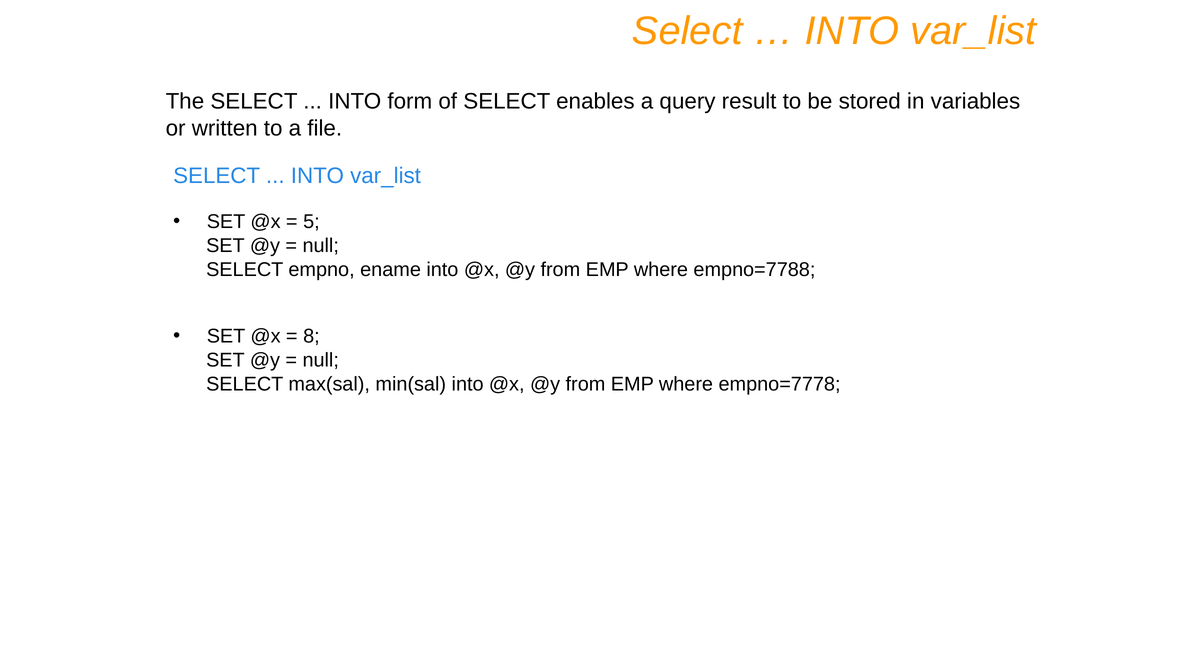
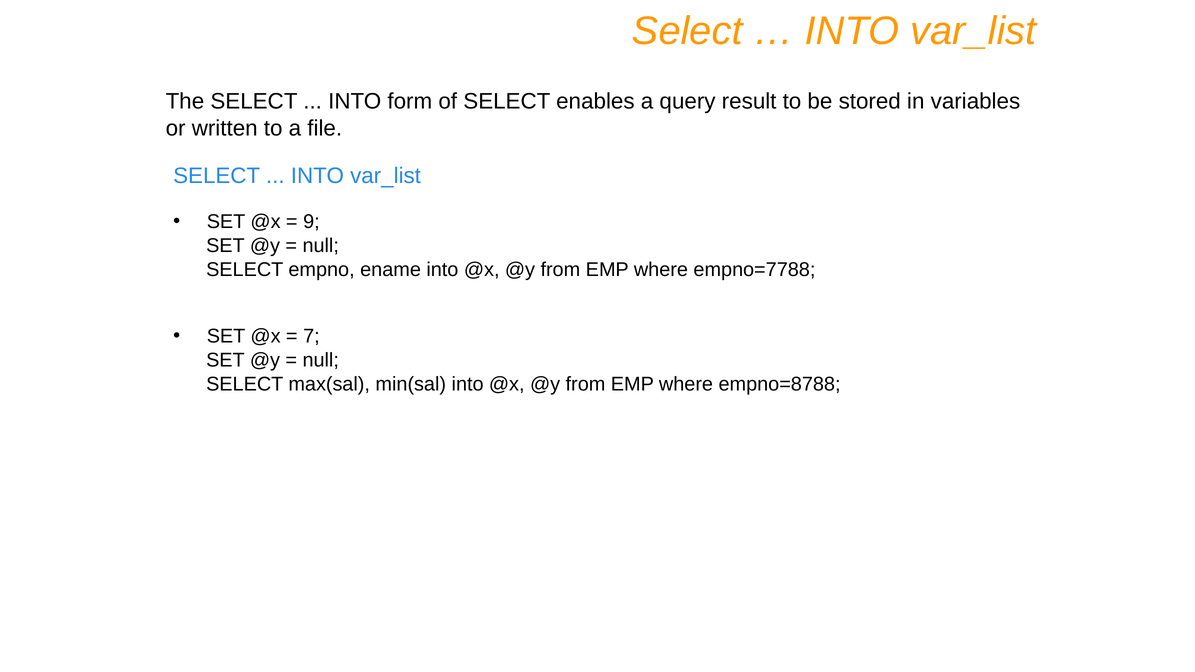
5: 5 -> 9
8: 8 -> 7
empno=7778: empno=7778 -> empno=8788
